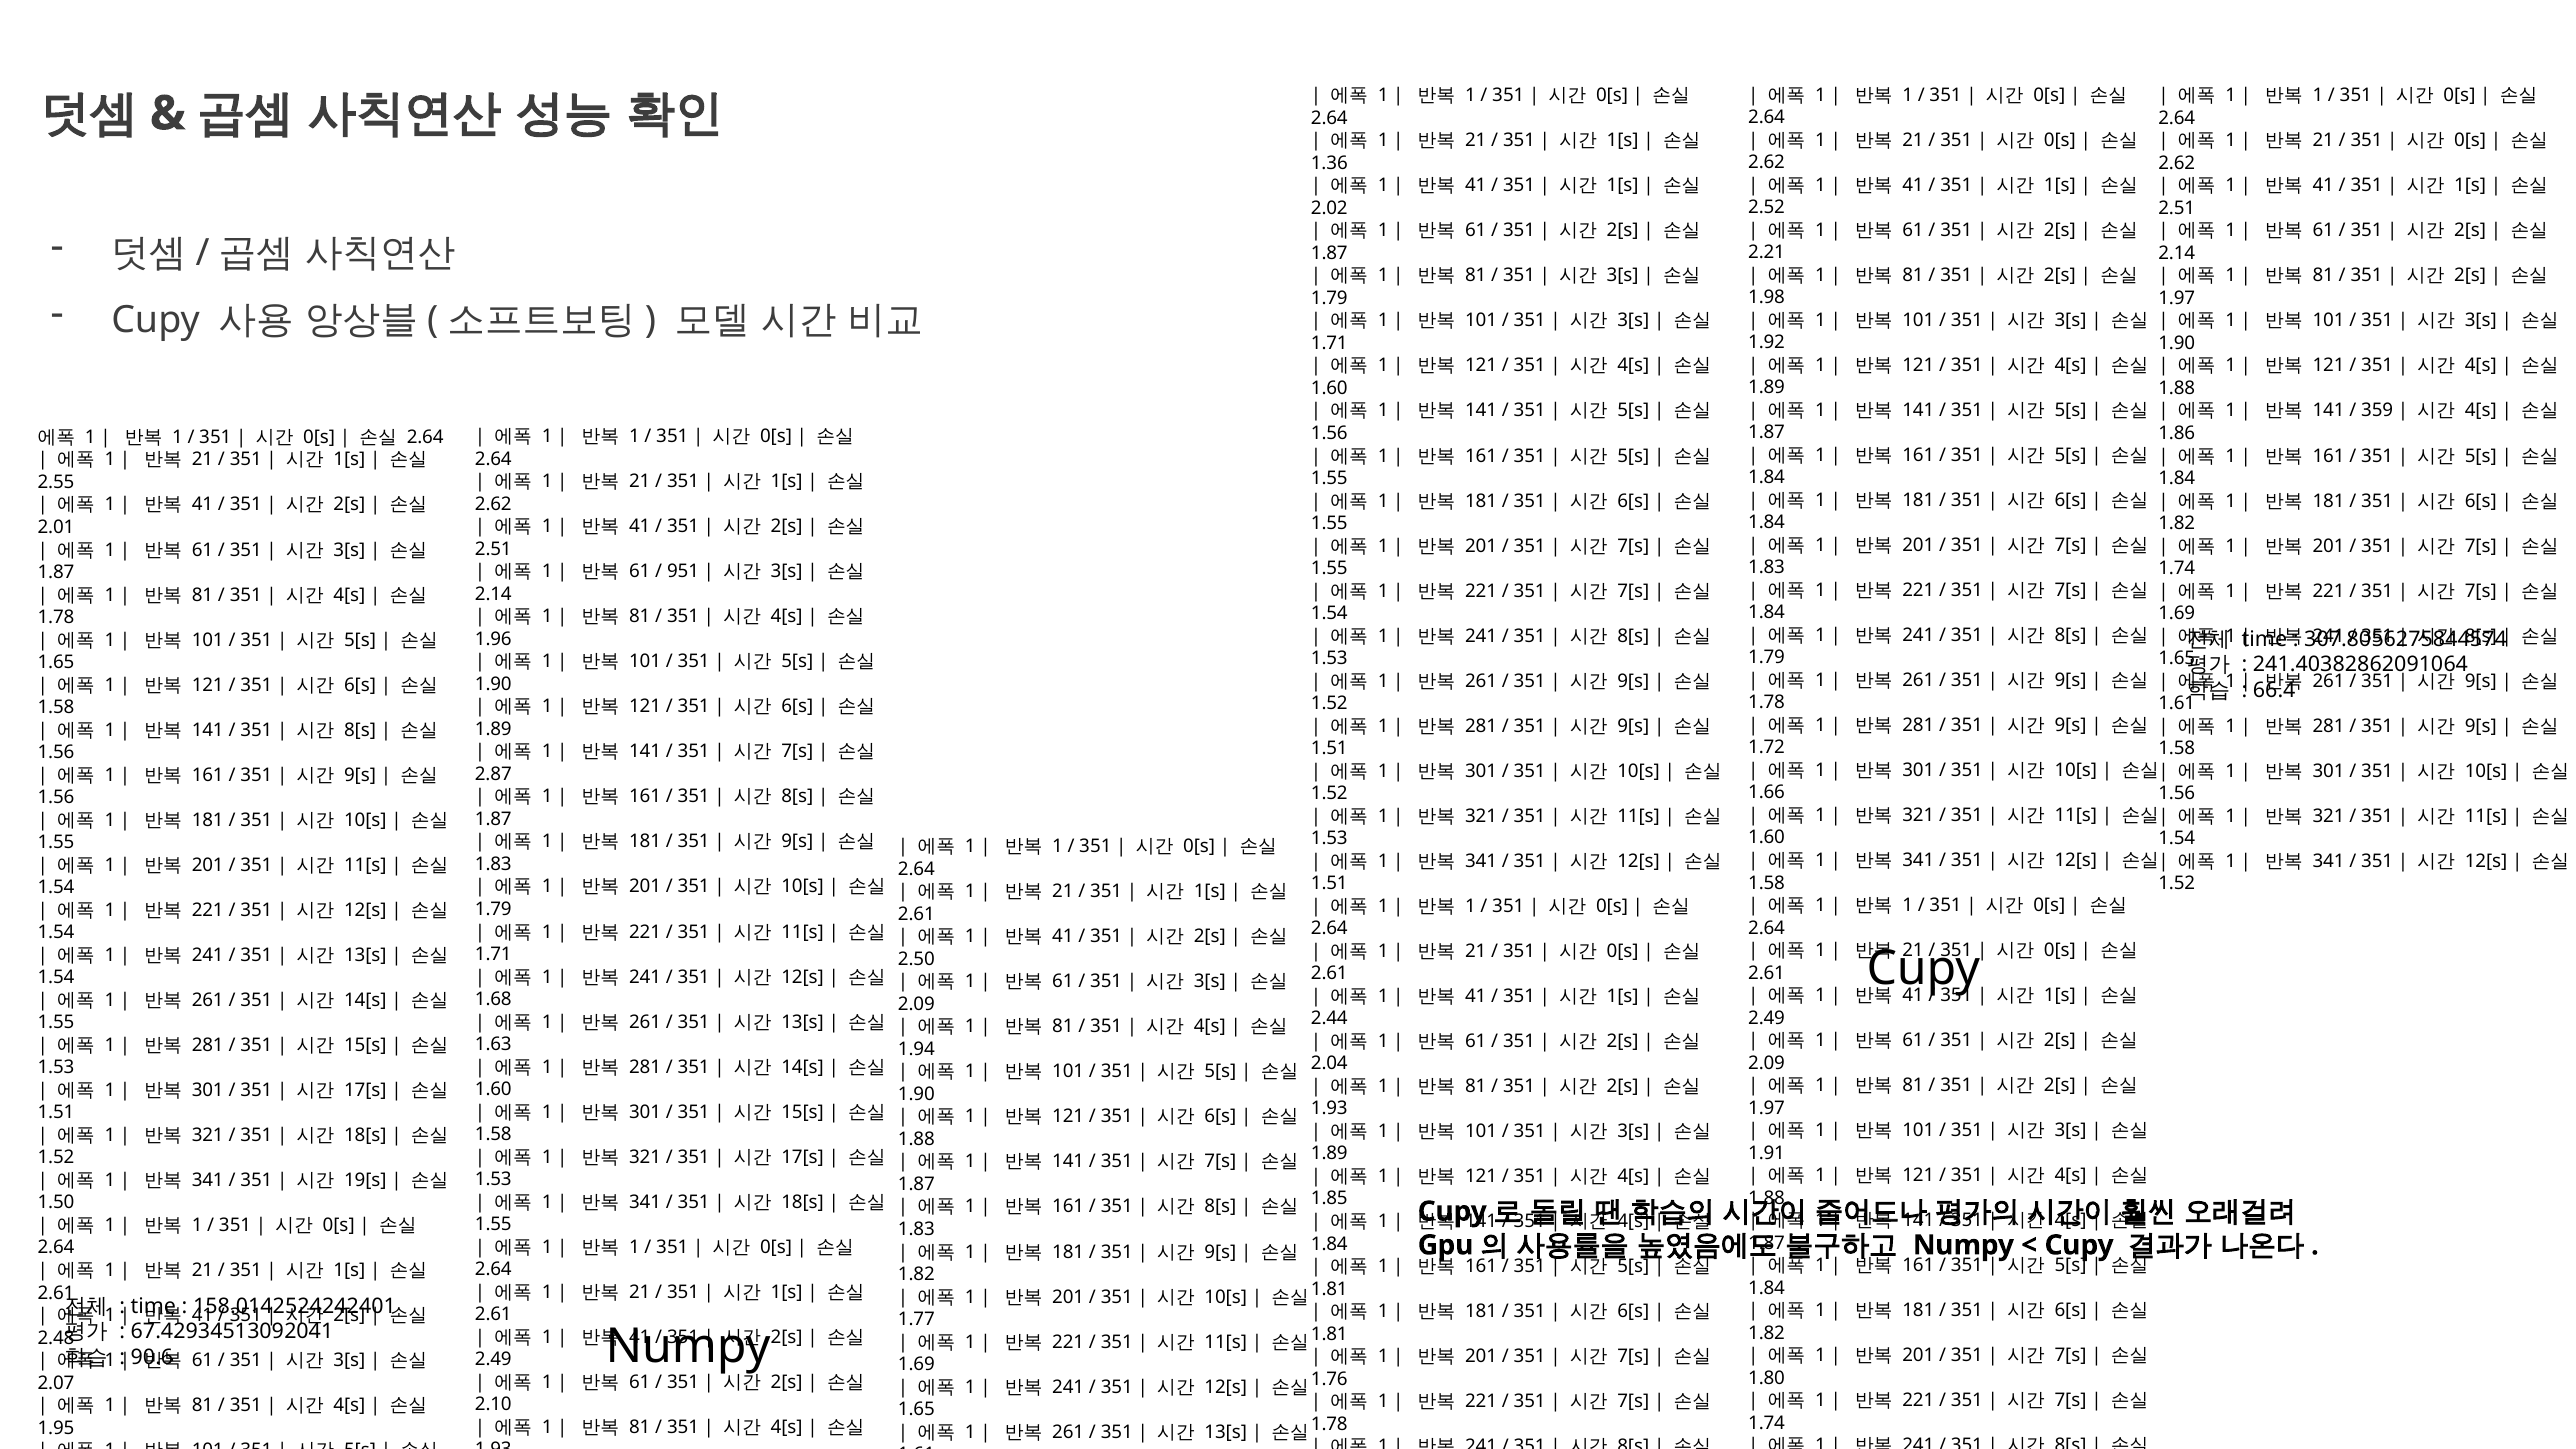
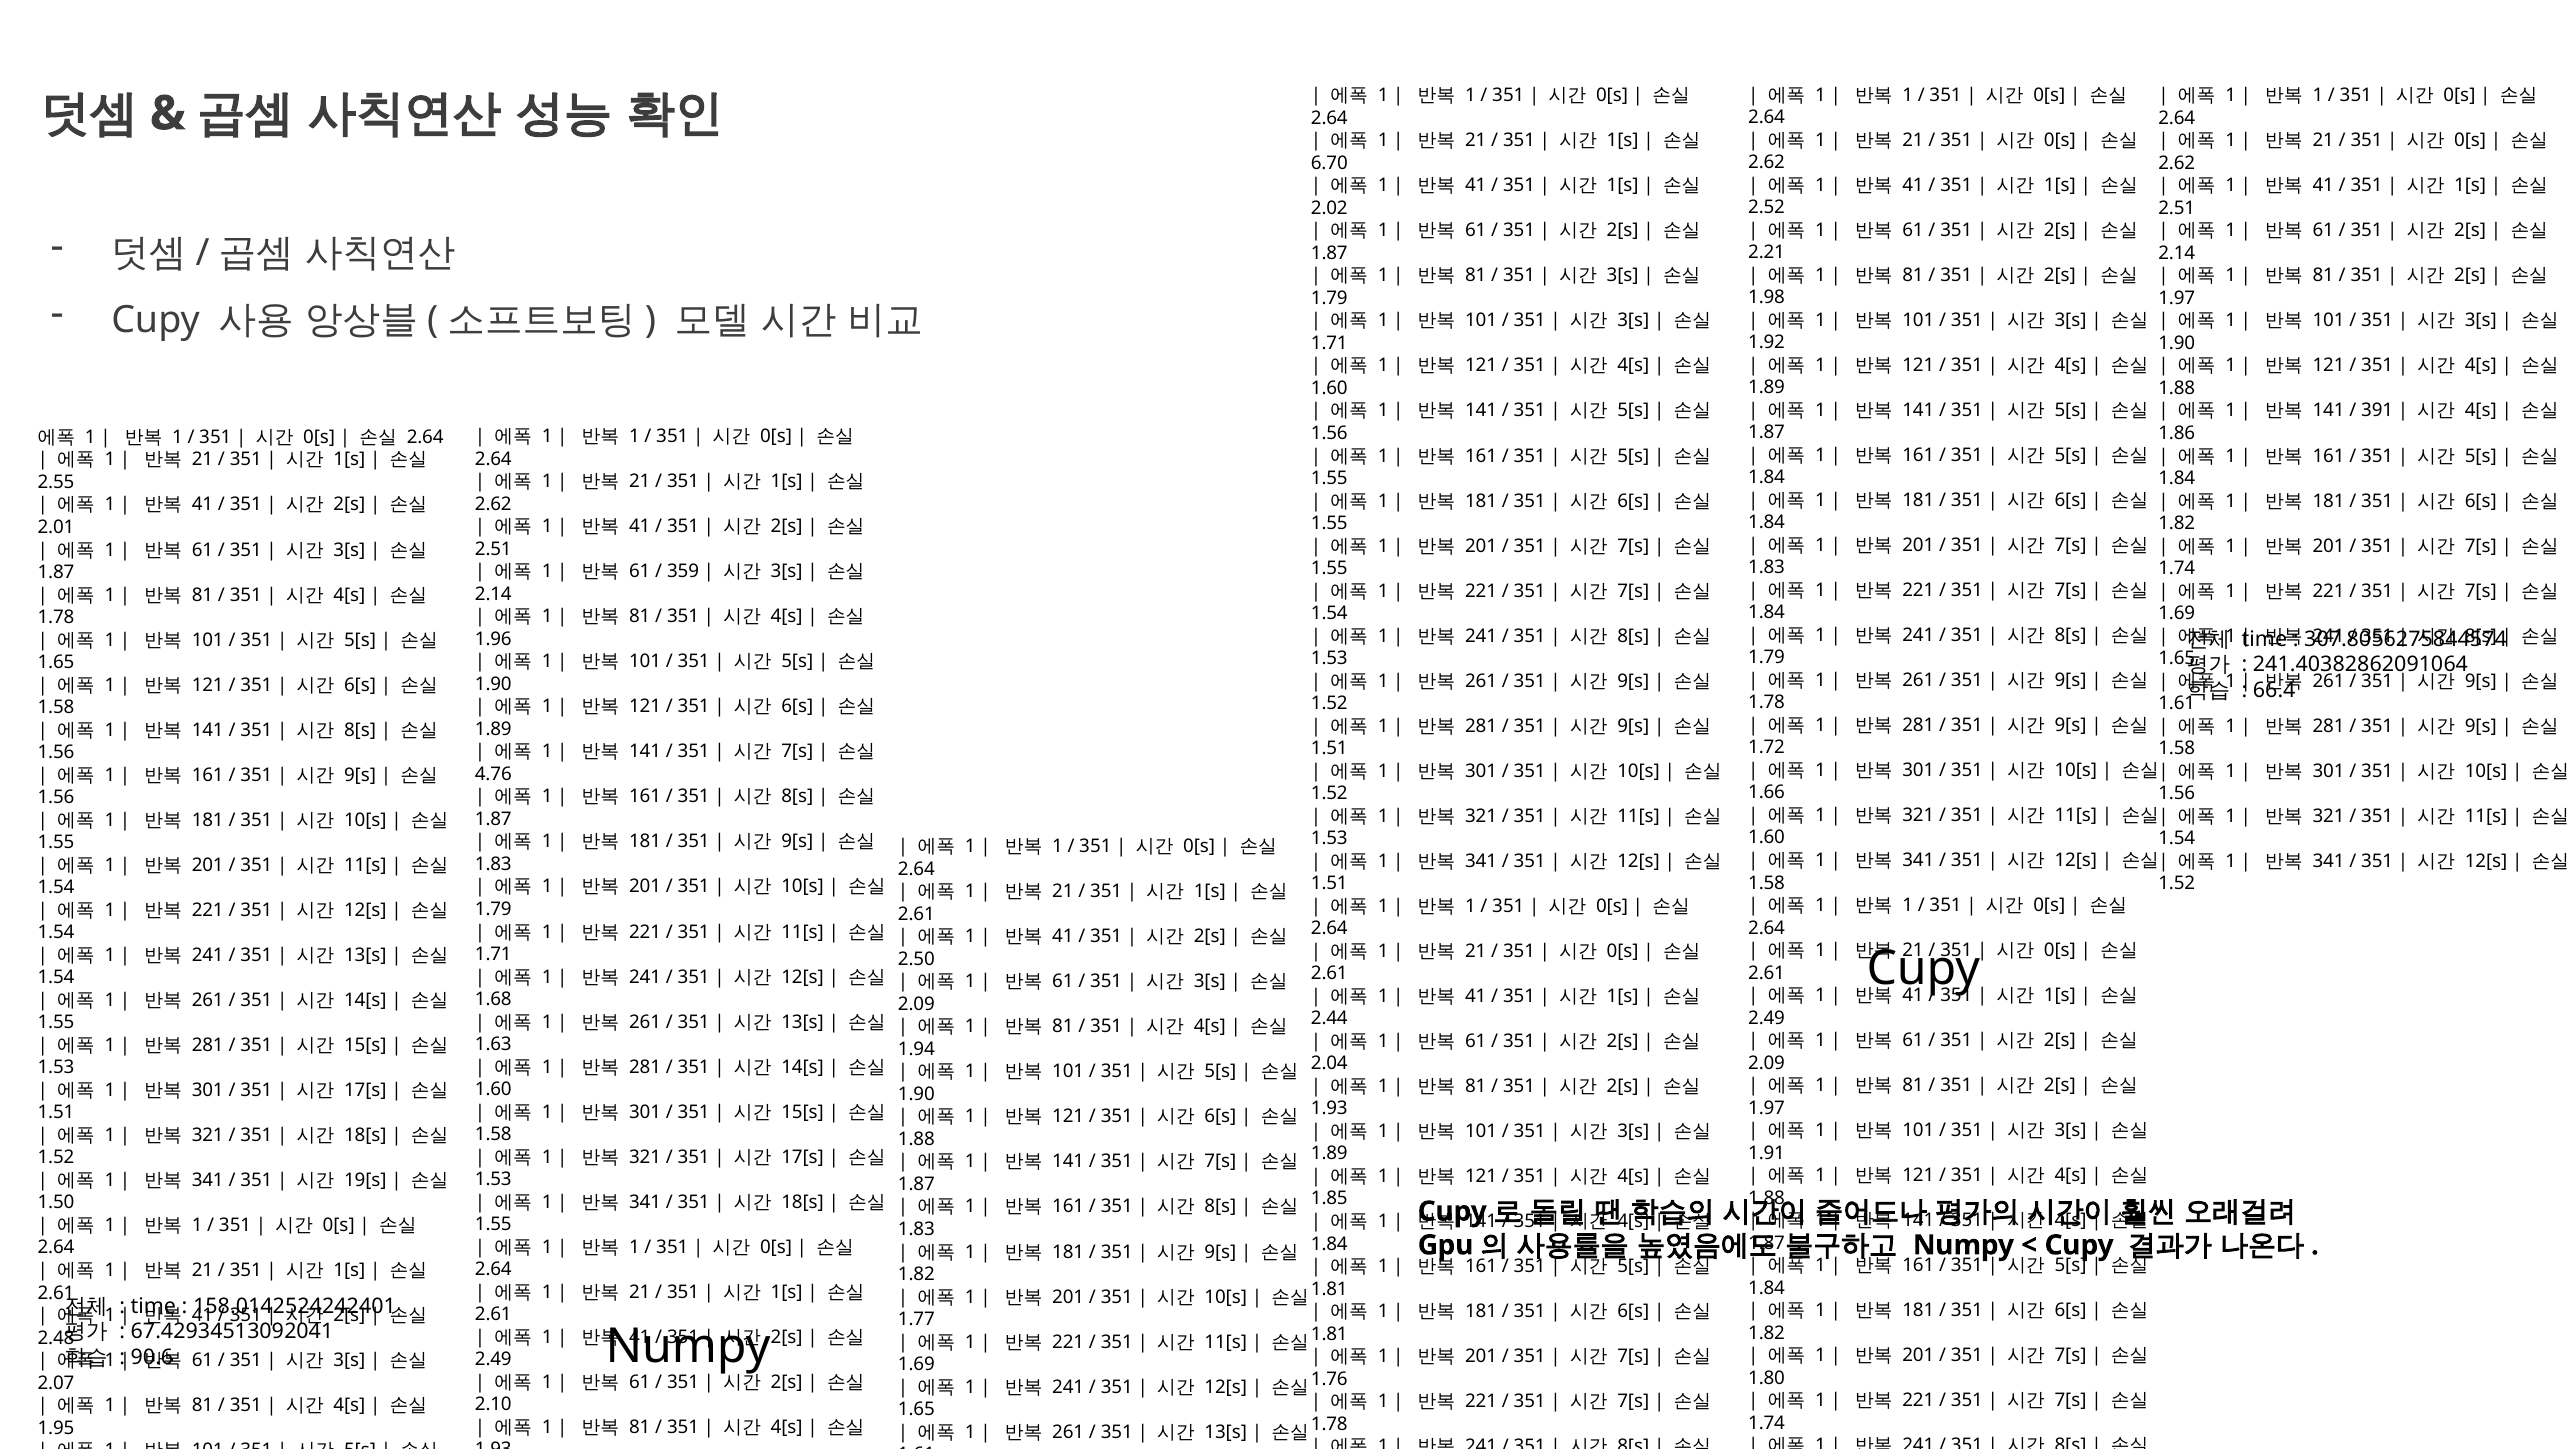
1.36: 1.36 -> 6.70
359: 359 -> 391
951: 951 -> 359
2.87: 2.87 -> 4.76
